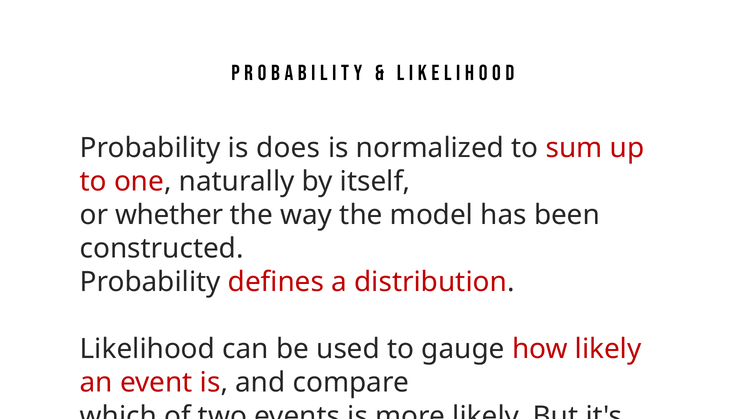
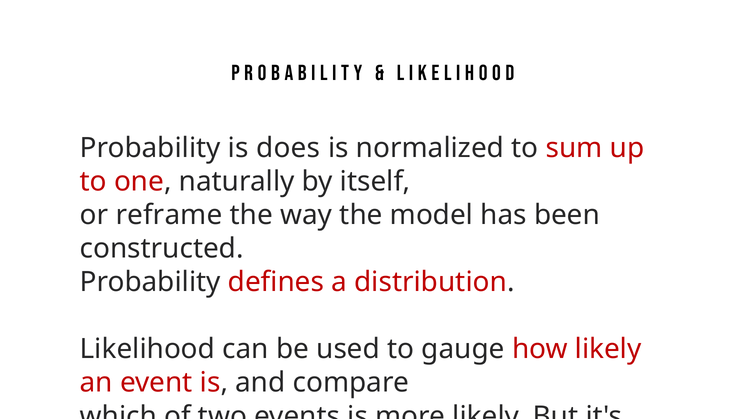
whether: whether -> reframe
